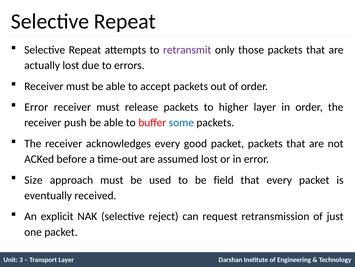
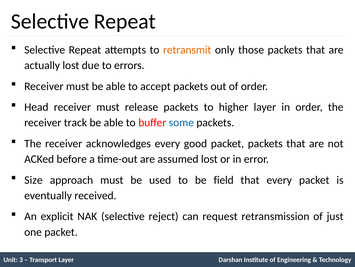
retransmit colour: purple -> orange
Error at (36, 107): Error -> Head
push: push -> track
